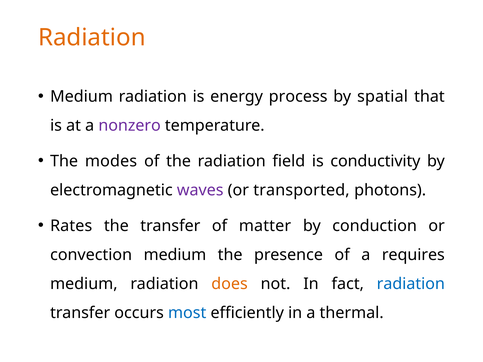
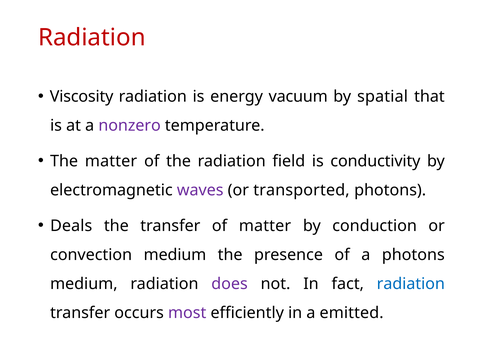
Radiation at (92, 38) colour: orange -> red
Medium at (82, 97): Medium -> Viscosity
process: process -> vacuum
The modes: modes -> matter
Rates: Rates -> Deals
a requires: requires -> photons
does colour: orange -> purple
most colour: blue -> purple
thermal: thermal -> emitted
